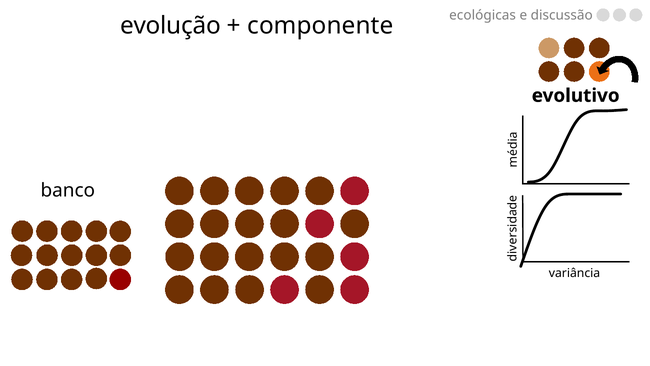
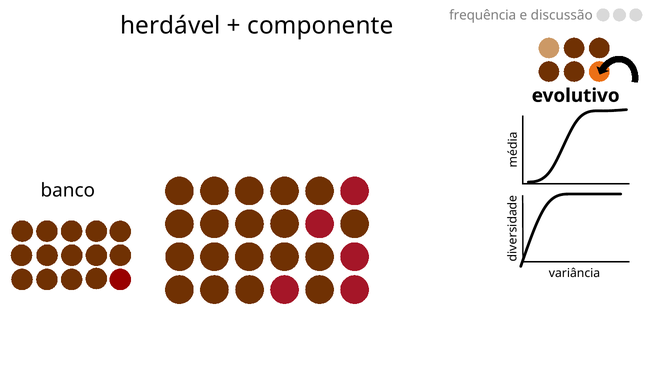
ecológicas: ecológicas -> frequência
evolução: evolução -> herdável
